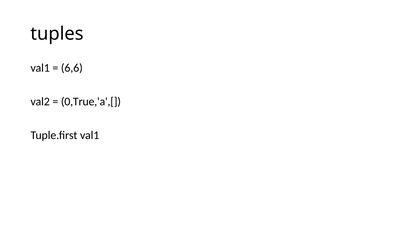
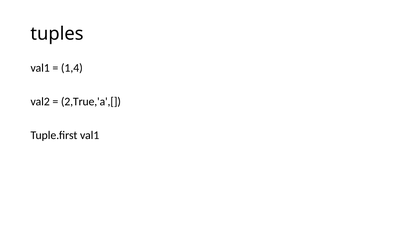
6,6: 6,6 -> 1,4
0,True,'a',[: 0,True,'a',[ -> 2,True,'a',[
